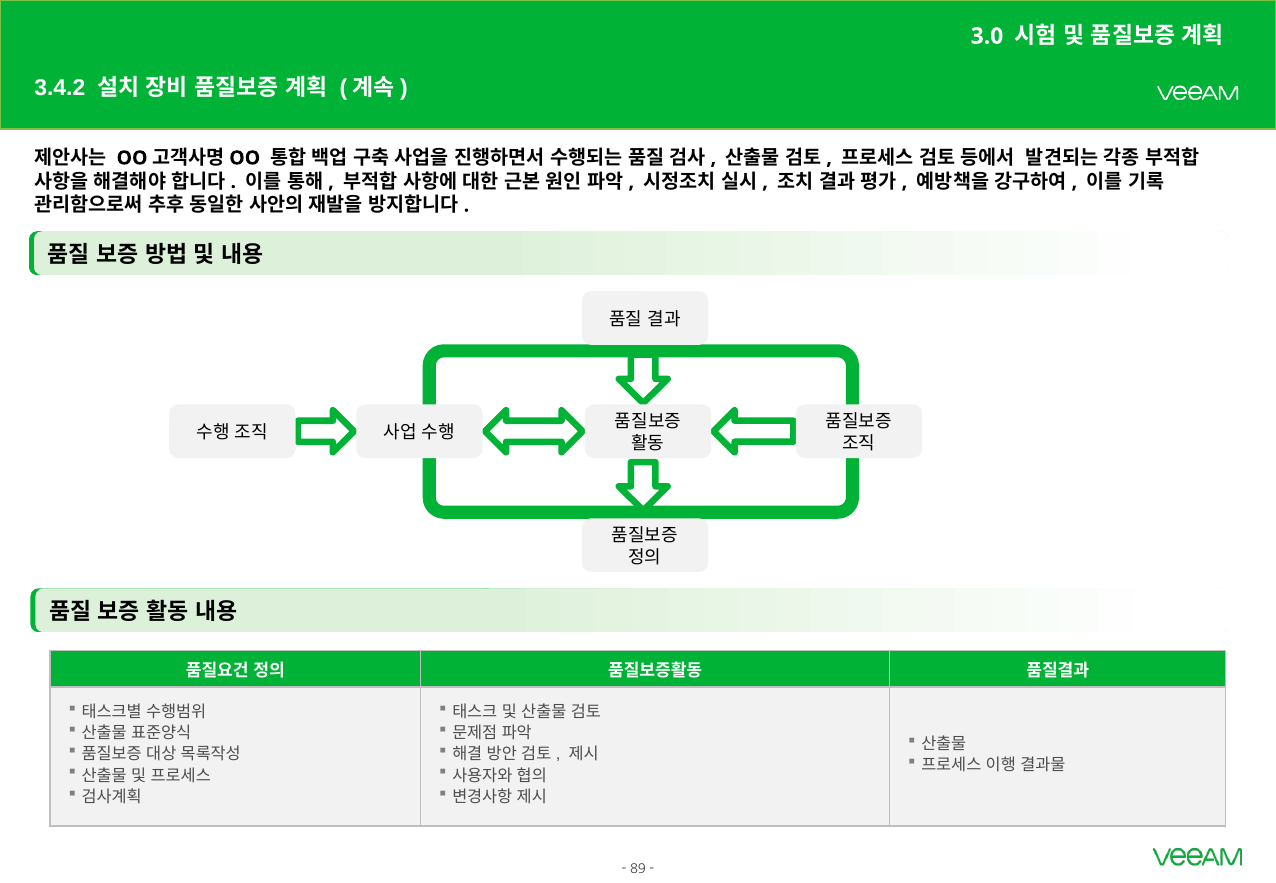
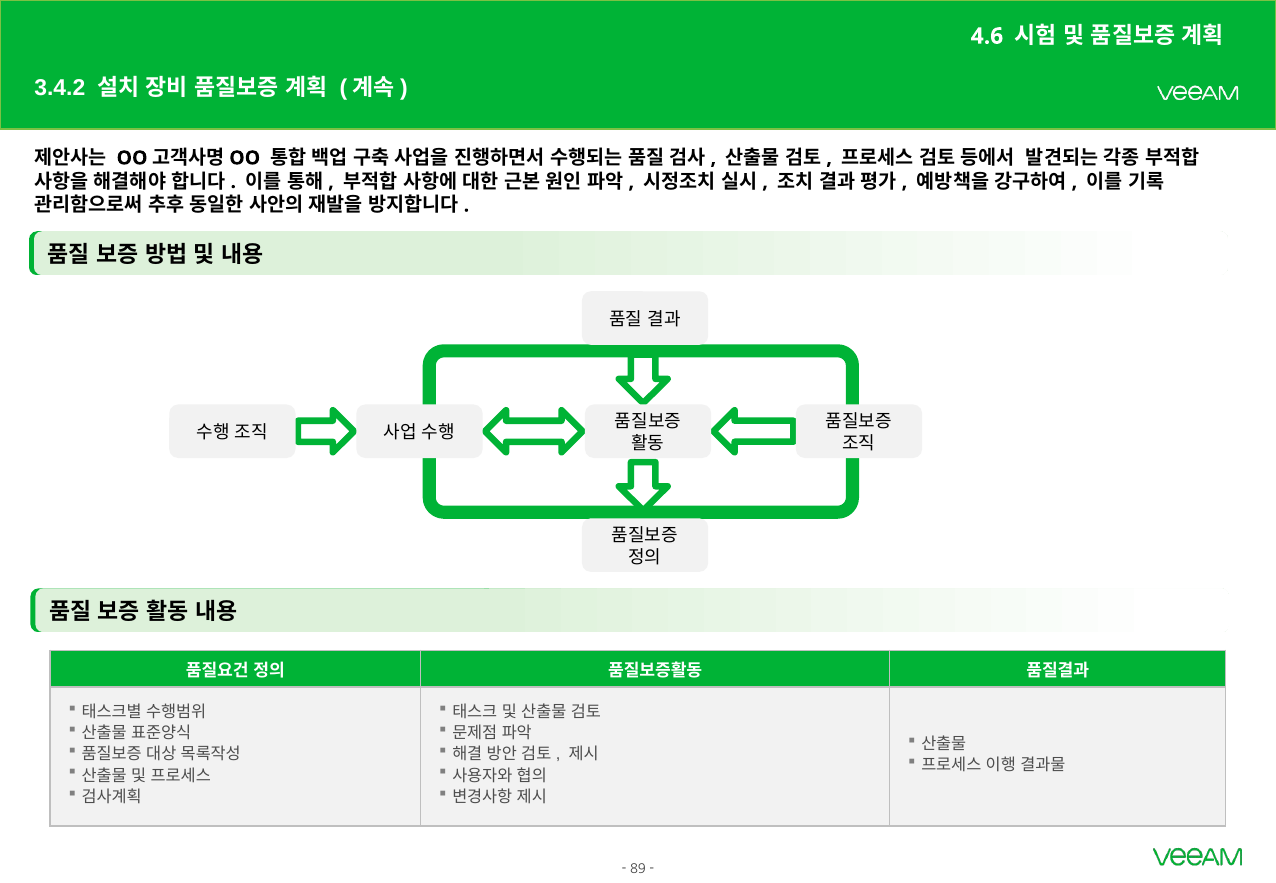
3.0: 3.0 -> 4.6
